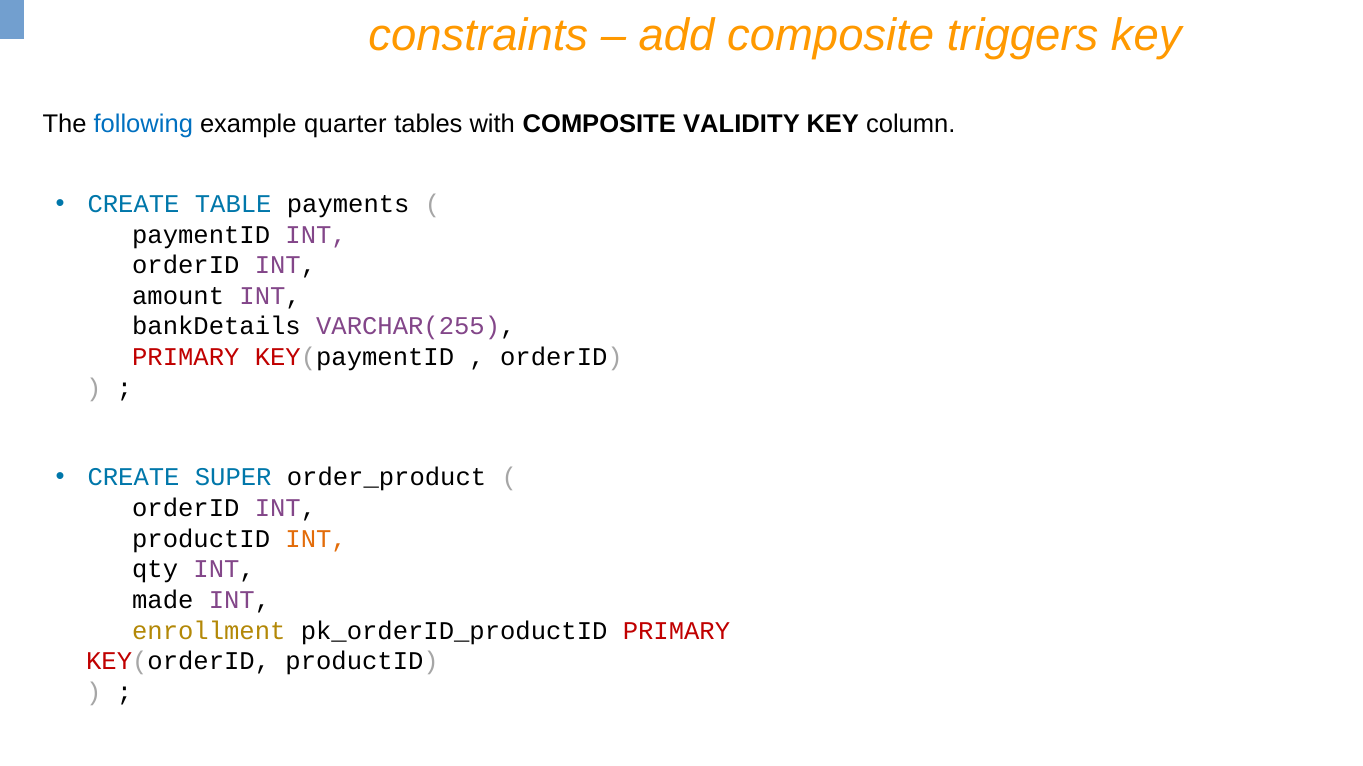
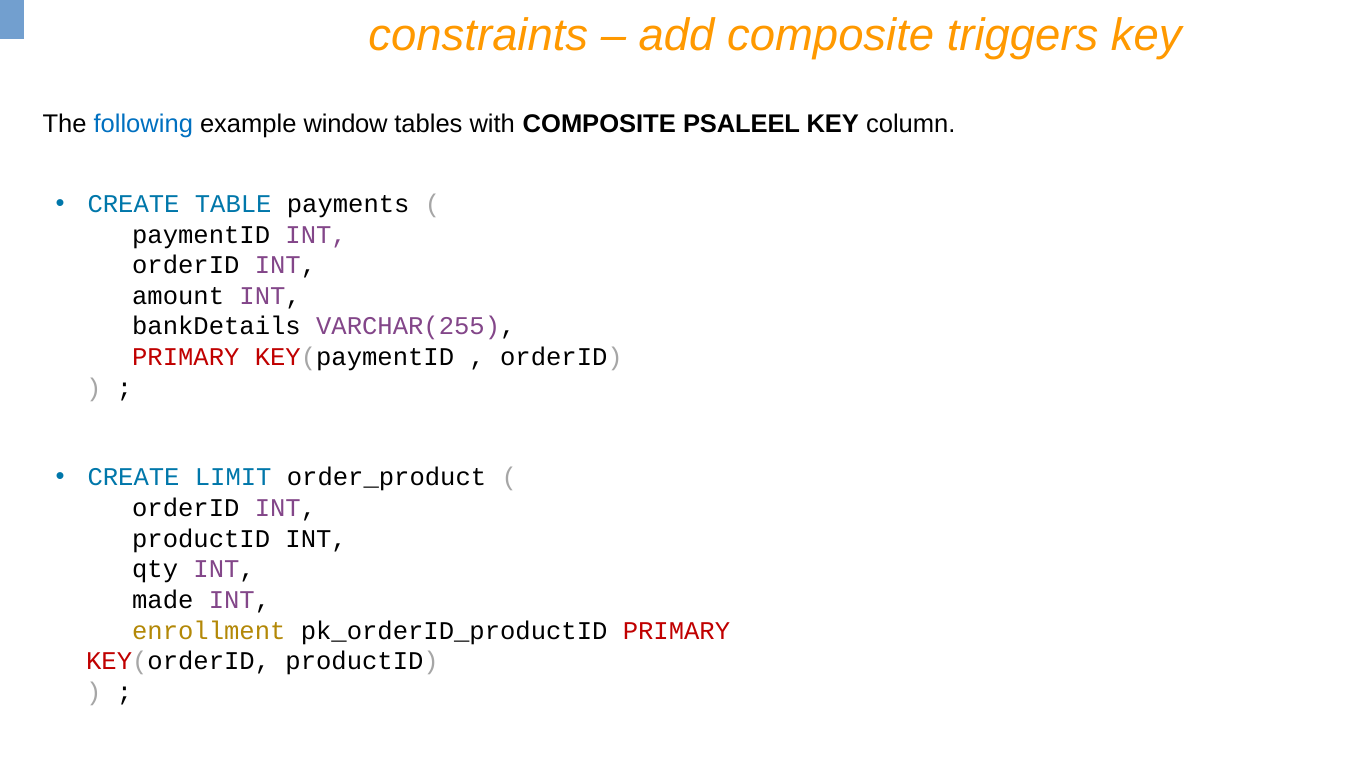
quarter: quarter -> window
VALIDITY: VALIDITY -> PSALEEL
SUPER: SUPER -> LIMIT
INT at (316, 539) colour: orange -> black
